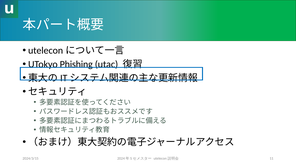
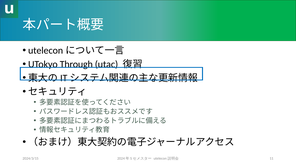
Phishing: Phishing -> Through
